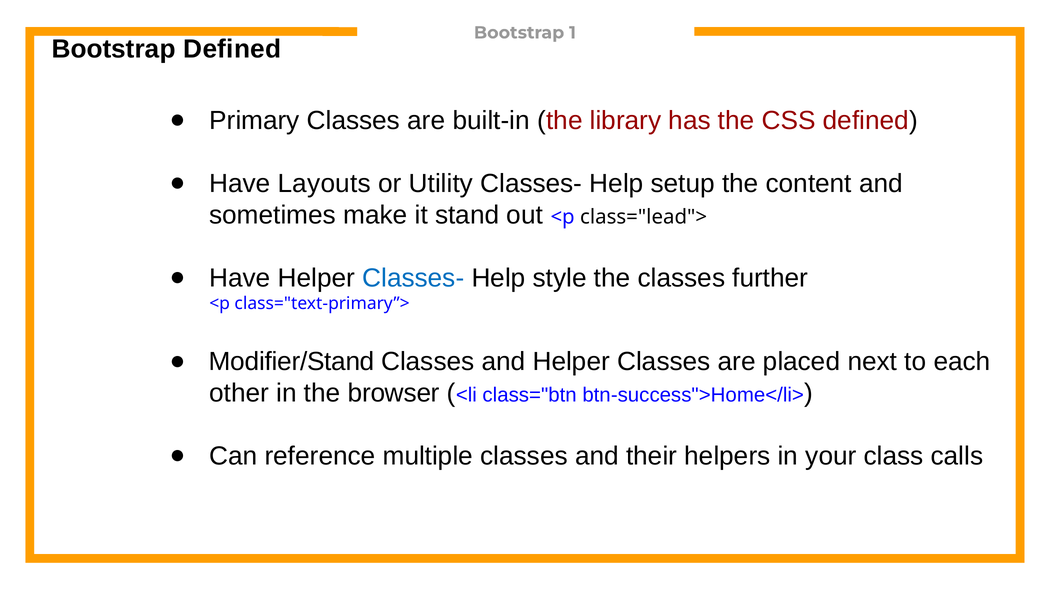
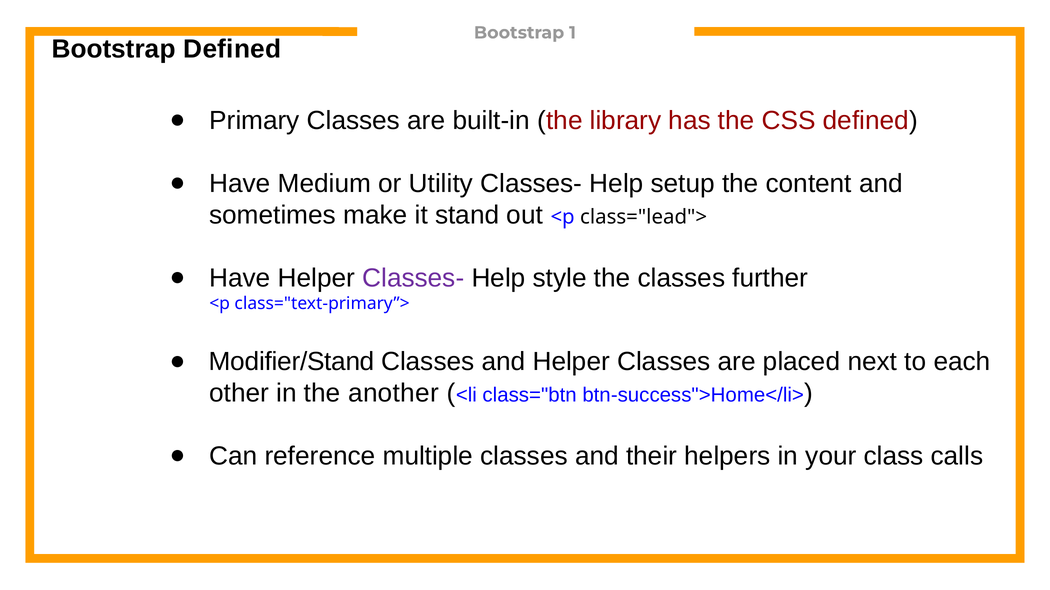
Layouts: Layouts -> Medium
Classes- at (413, 278) colour: blue -> purple
browser: browser -> another
